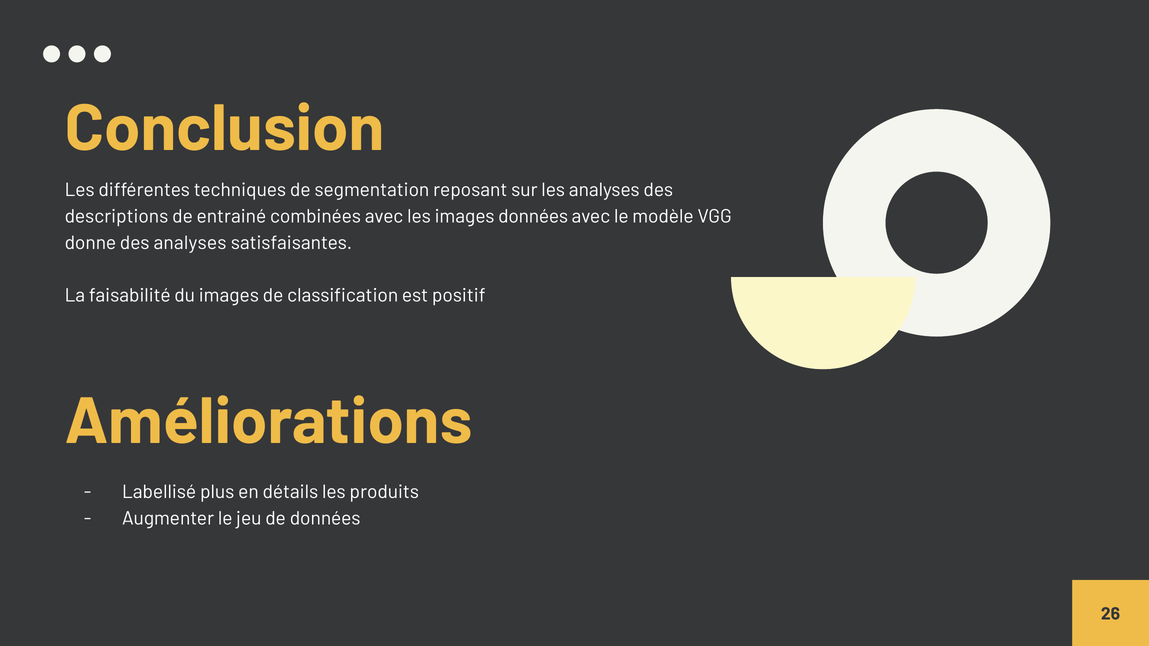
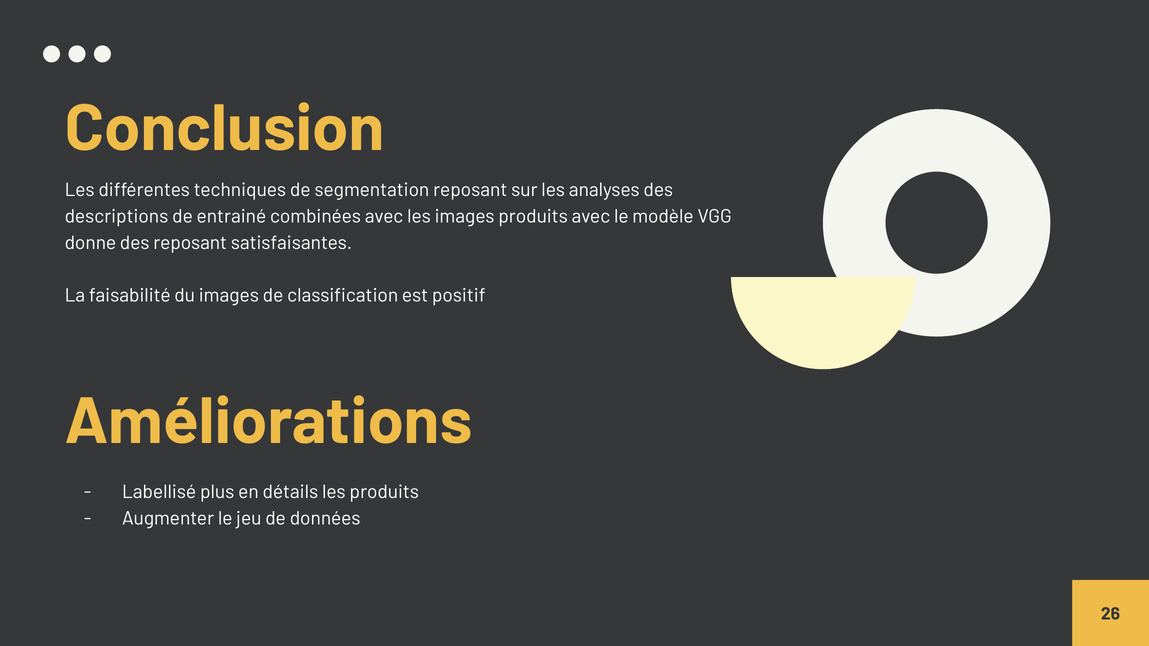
images données: données -> produits
des analyses: analyses -> reposant
